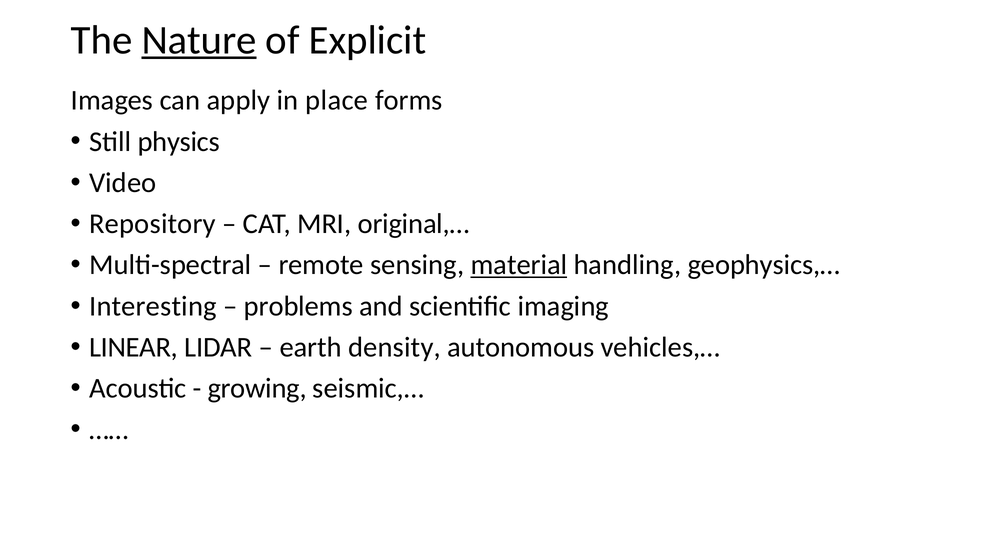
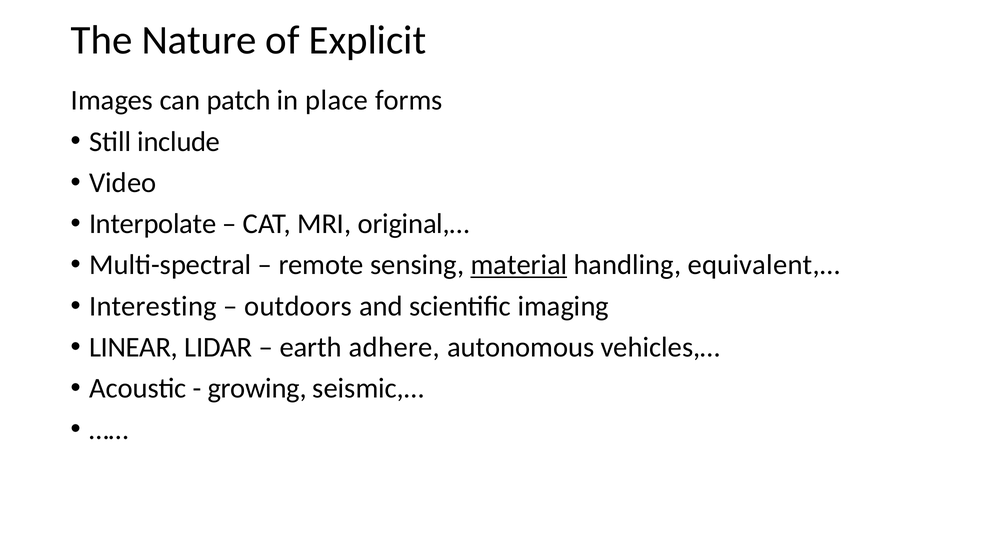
Nature underline: present -> none
apply: apply -> patch
physics: physics -> include
Repository: Repository -> Interpolate
geophysics,…: geophysics,… -> equivalent,…
problems: problems -> outdoors
density: density -> adhere
